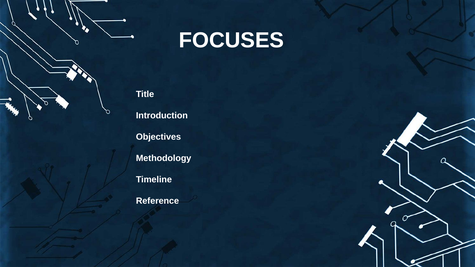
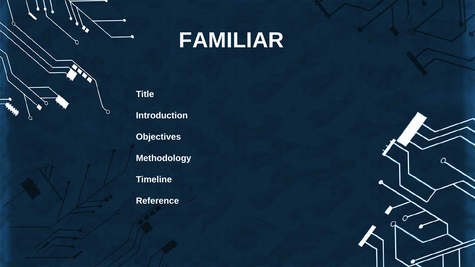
FOCUSES: FOCUSES -> FAMILIAR
